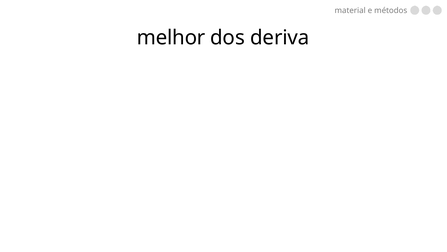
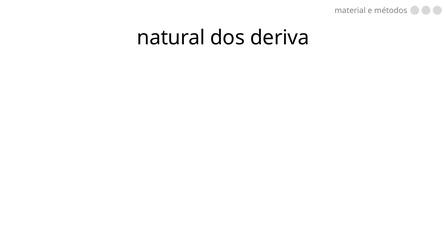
melhor: melhor -> natural
